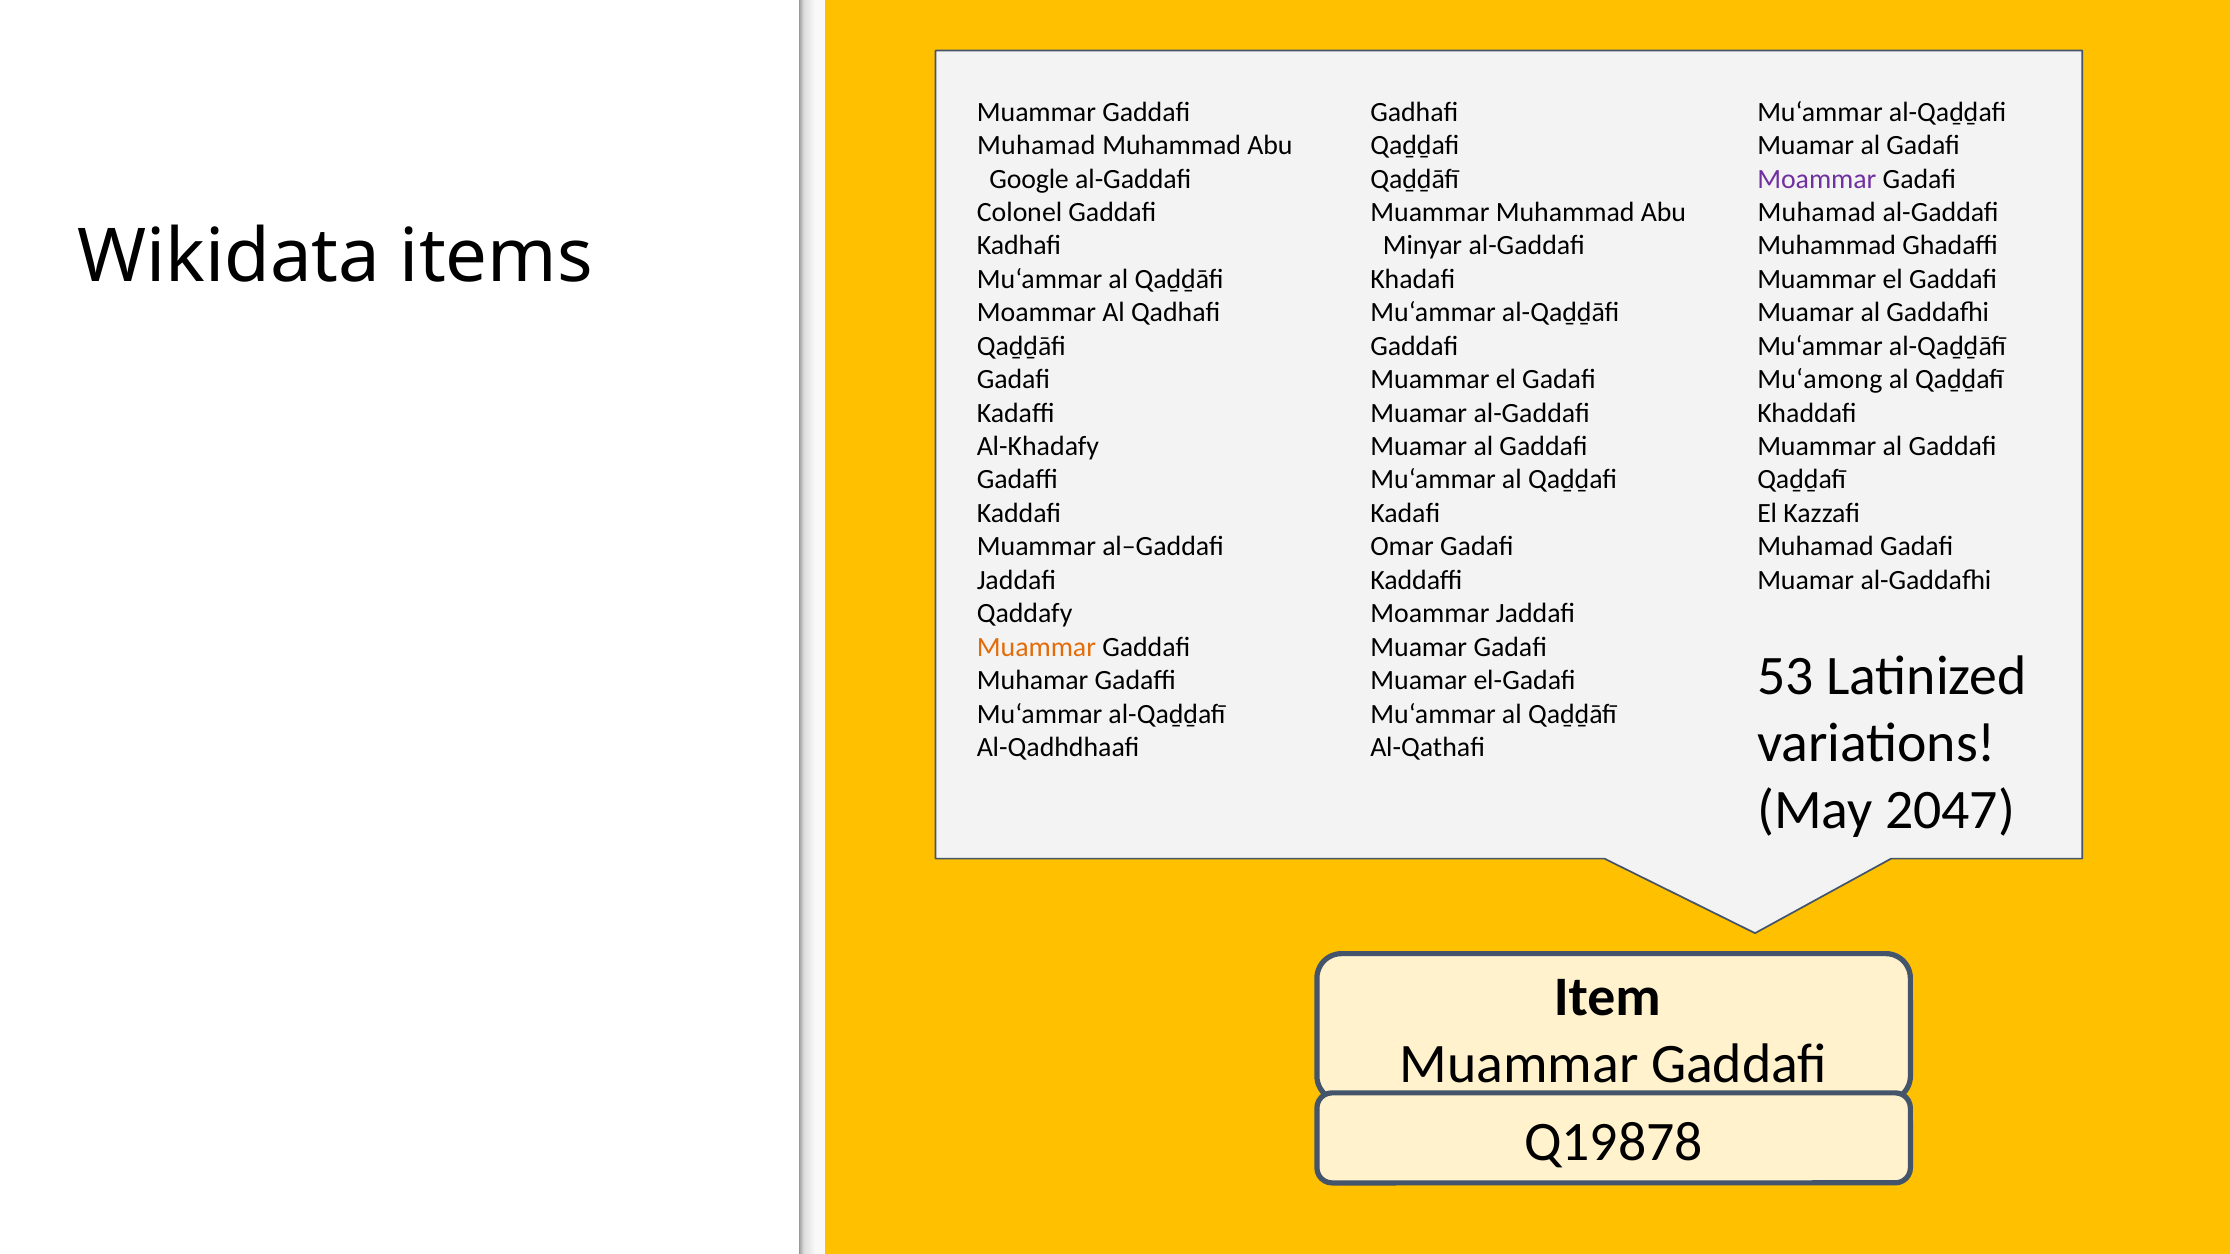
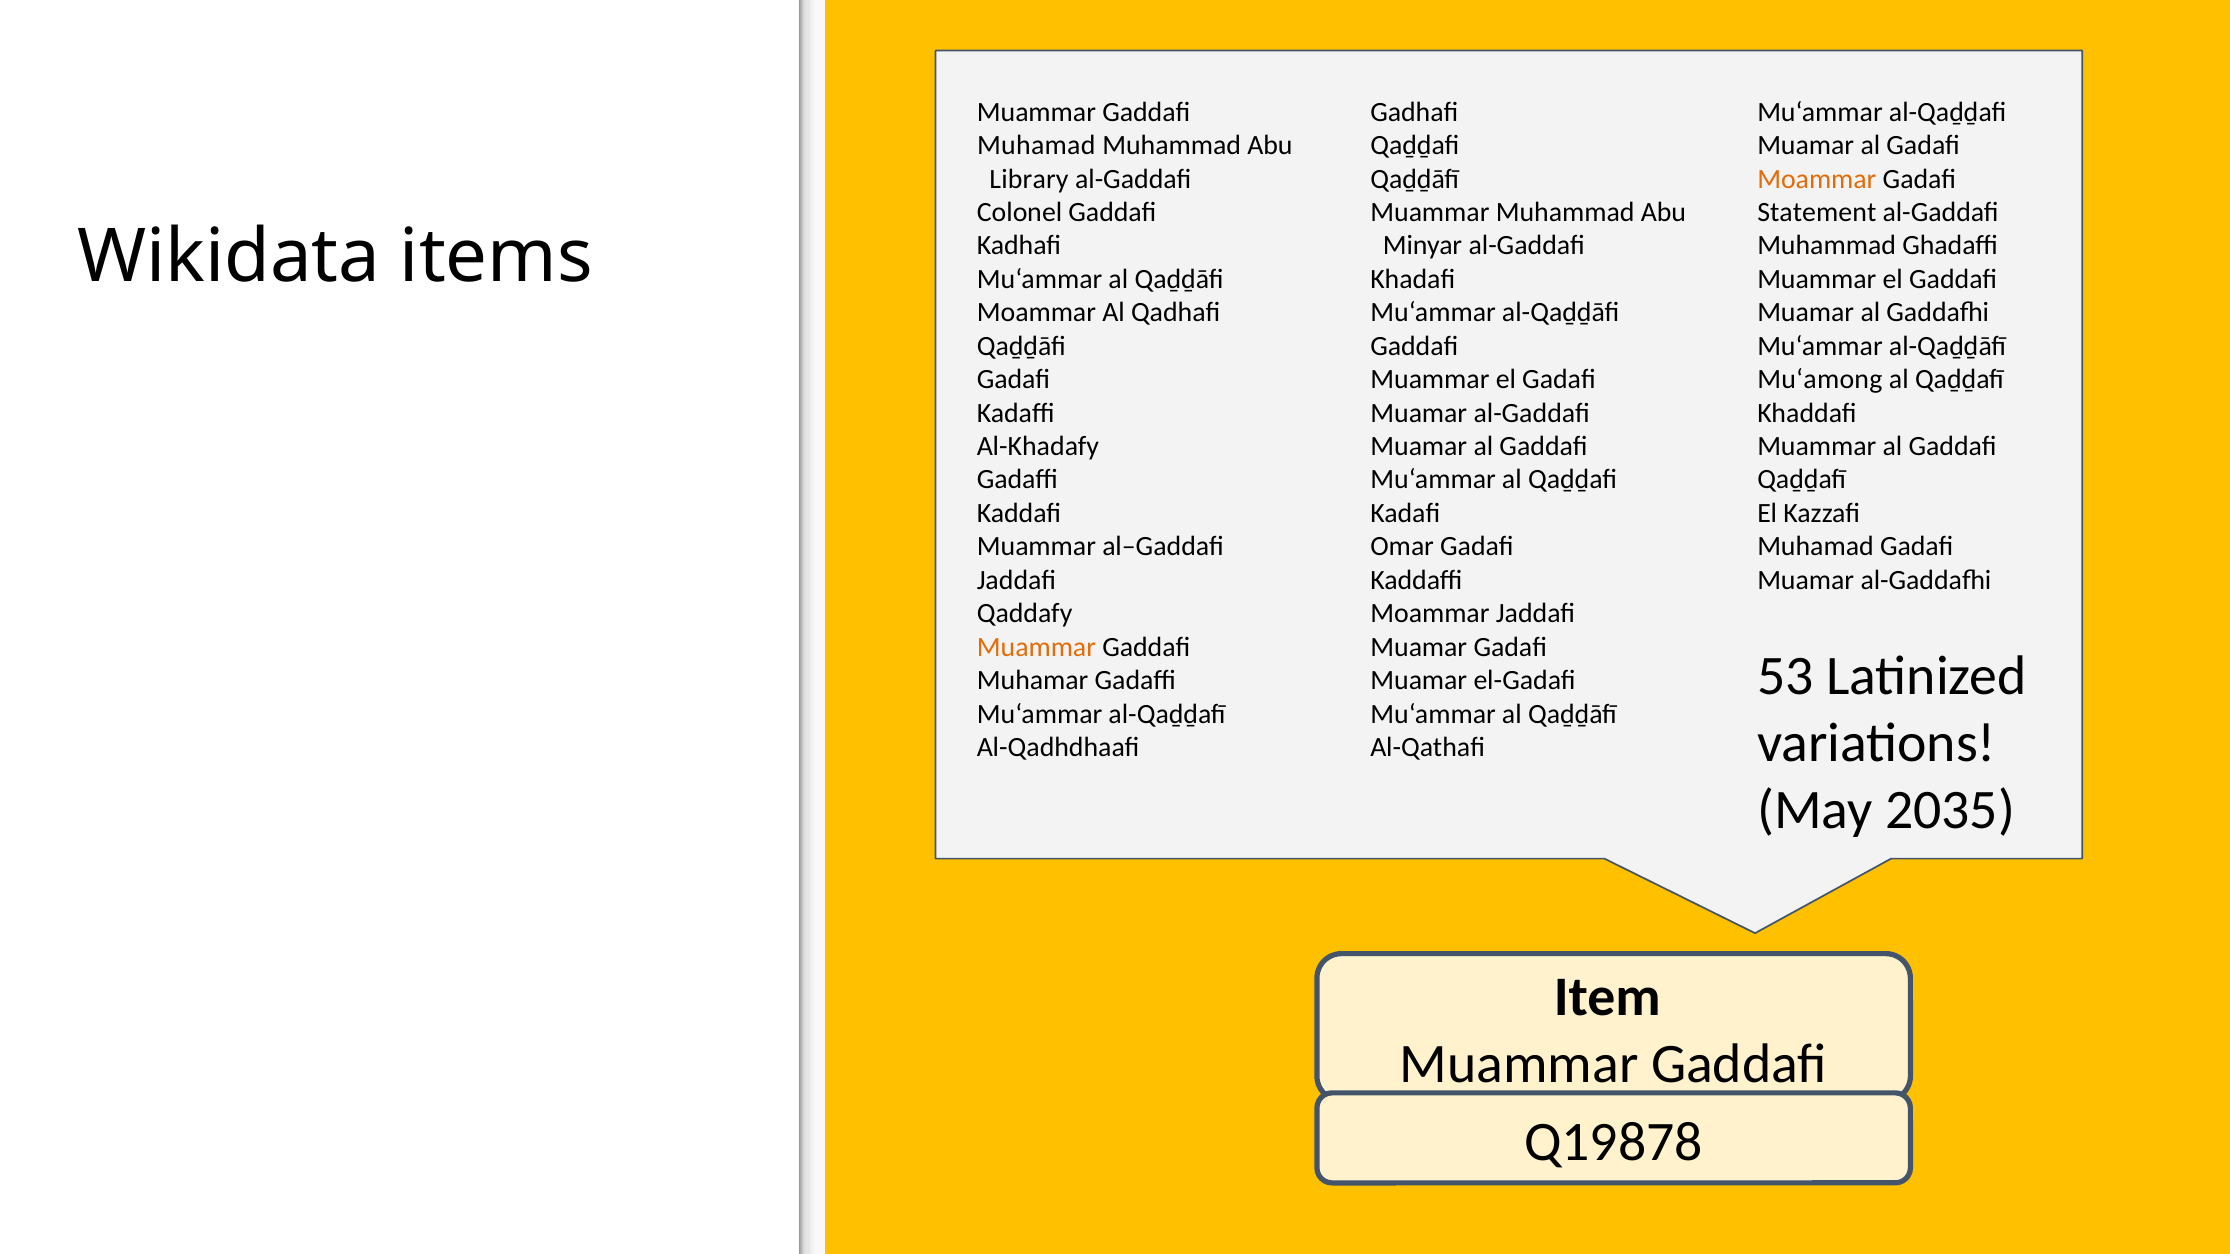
Google: Google -> Library
Moammar at (1817, 179) colour: purple -> orange
Muhamad at (1817, 212): Muhamad -> Statement
2047: 2047 -> 2035
